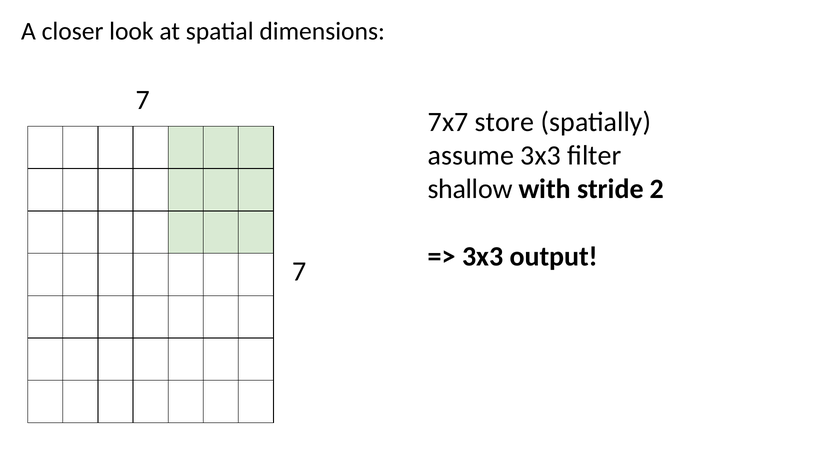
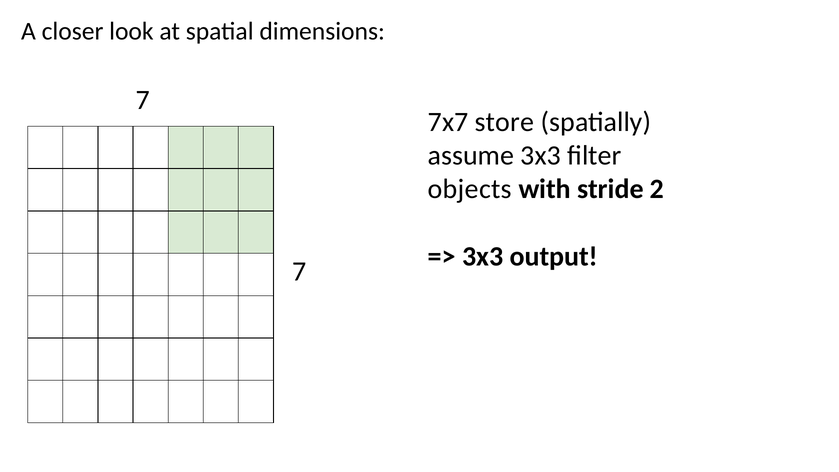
shallow: shallow -> objects
